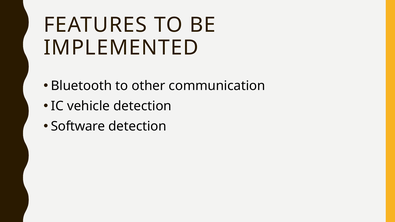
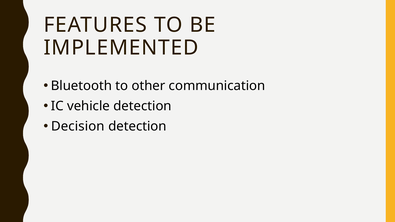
Software: Software -> Decision
